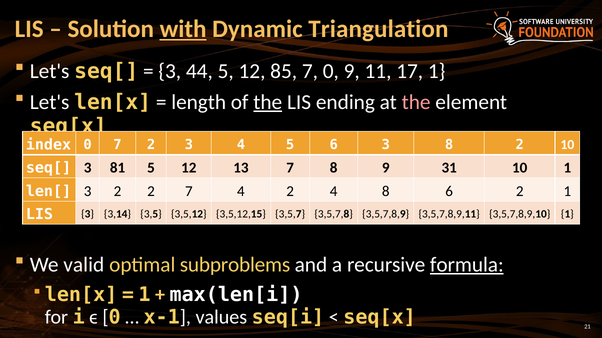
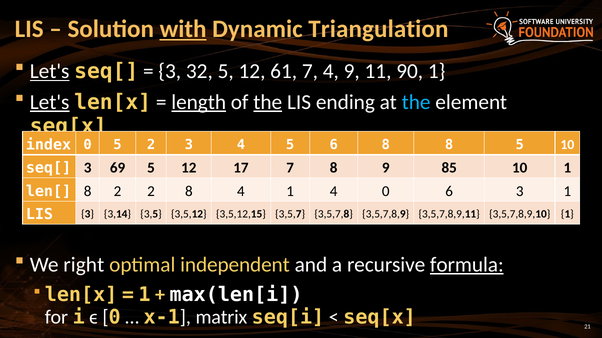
Let's at (50, 71) underline: none -> present
44: 44 -> 32
85: 85 -> 61
7 0: 0 -> 4
17: 17 -> 90
Let's at (50, 102) underline: none -> present
length underline: none -> present
the at (416, 102) colour: pink -> light blue
0 7: 7 -> 5
6 3: 3 -> 8
8 2: 2 -> 5
81: 81 -> 69
13: 13 -> 17
31: 31 -> 85
len[ 3: 3 -> 8
2 7: 7 -> 8
4 2: 2 -> 1
4 8: 8 -> 0
6 2: 2 -> 3
valid: valid -> right
subproblems: subproblems -> independent
values: values -> matrix
